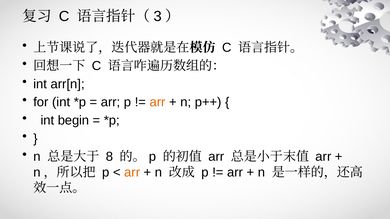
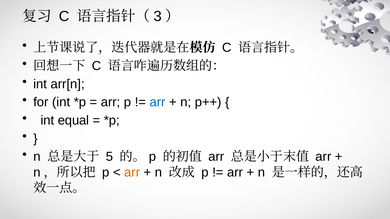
arr at (158, 102) colour: orange -> blue
begin: begin -> equal
8: 8 -> 5
